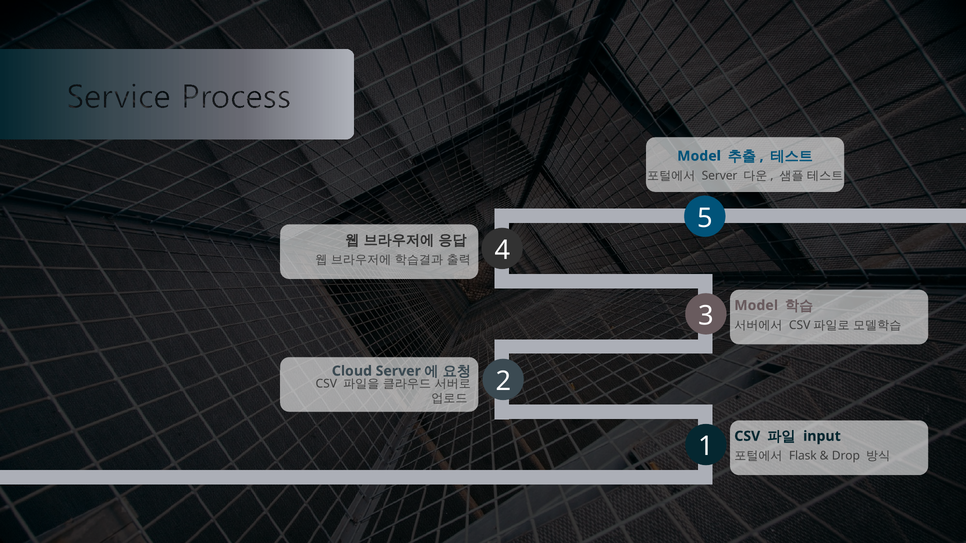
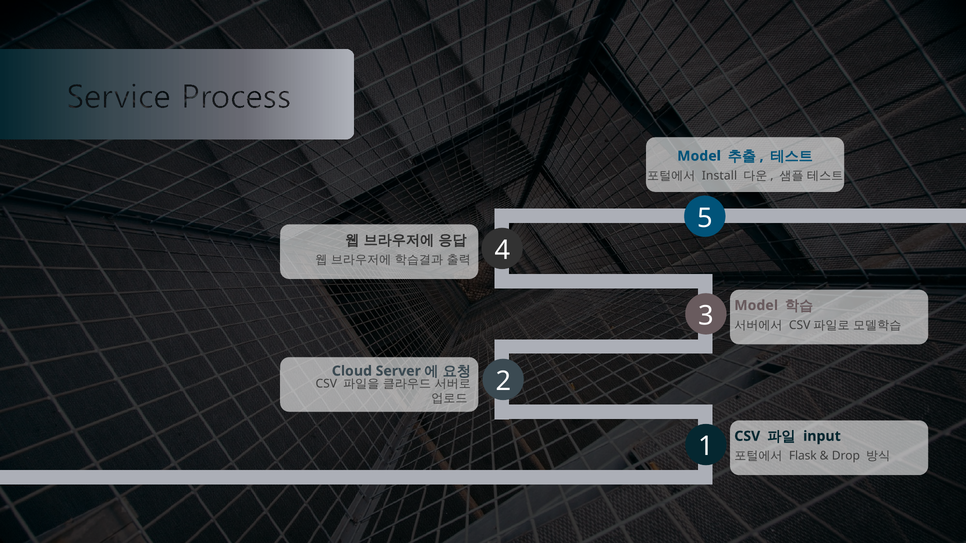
Server at (720, 176): Server -> Install
